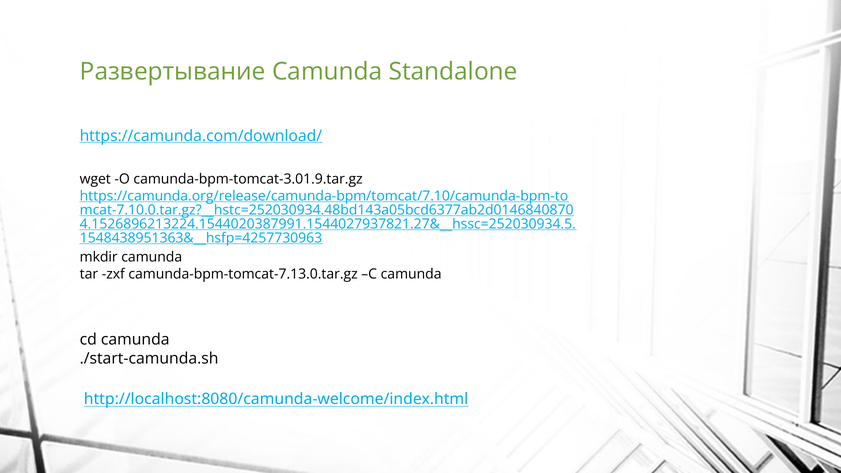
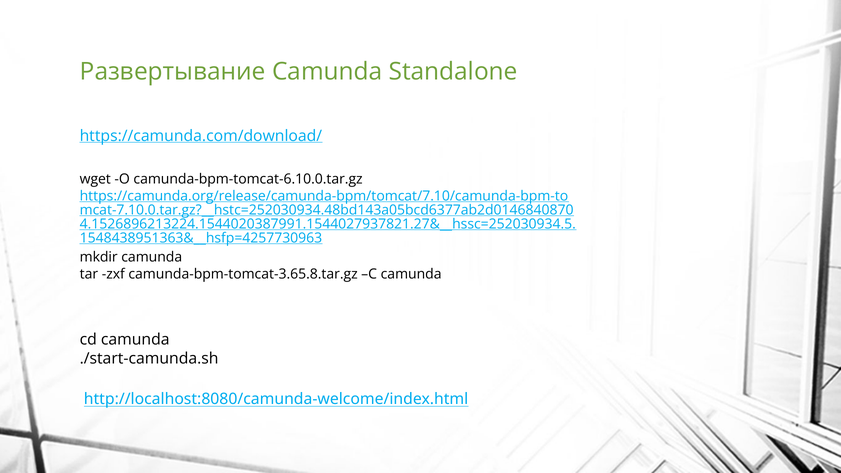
camunda-bpm-tomcat-3.01.9.tar.gz: camunda-bpm-tomcat-3.01.9.tar.gz -> camunda-bpm-tomcat-6.10.0.tar.gz
camunda-bpm-tomcat-7.13.0.tar.gz: camunda-bpm-tomcat-7.13.0.tar.gz -> camunda-bpm-tomcat-3.65.8.tar.gz
